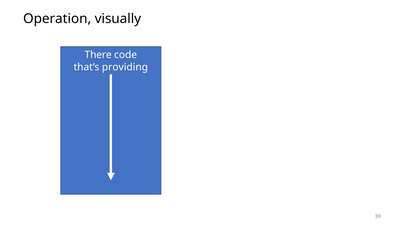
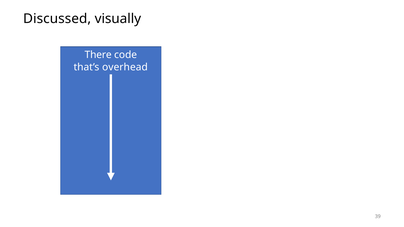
Operation: Operation -> Discussed
providing: providing -> overhead
